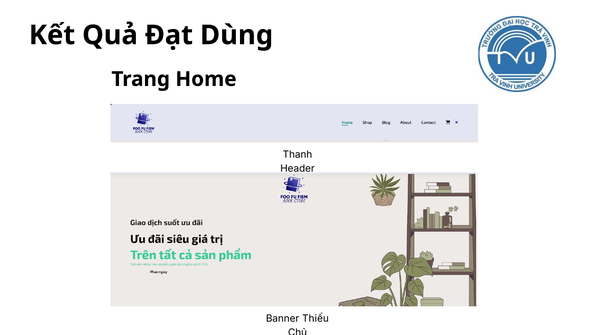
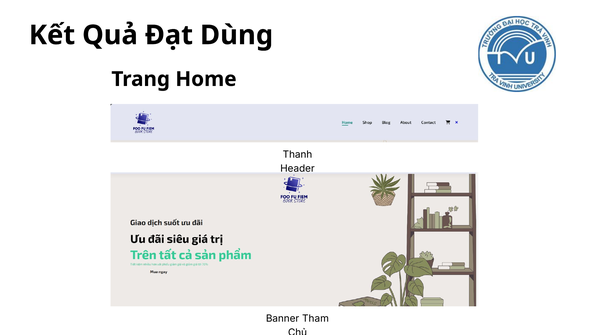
Thiếu: Thiếu -> Tham
